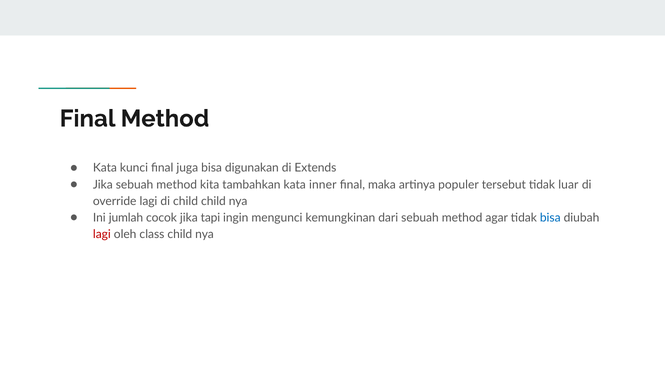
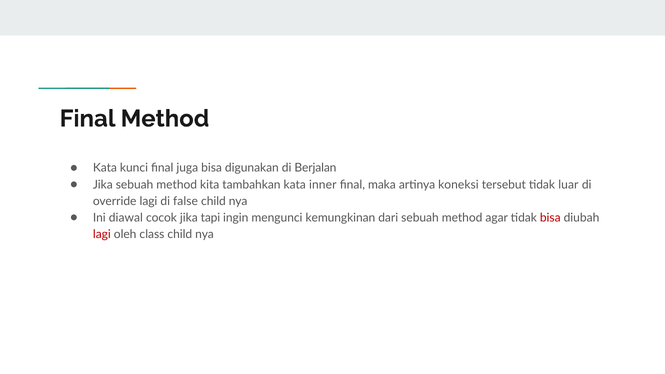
Extends: Extends -> Berjalan
populer: populer -> koneksi
di child: child -> false
jumlah: jumlah -> diawal
bisa at (550, 218) colour: blue -> red
